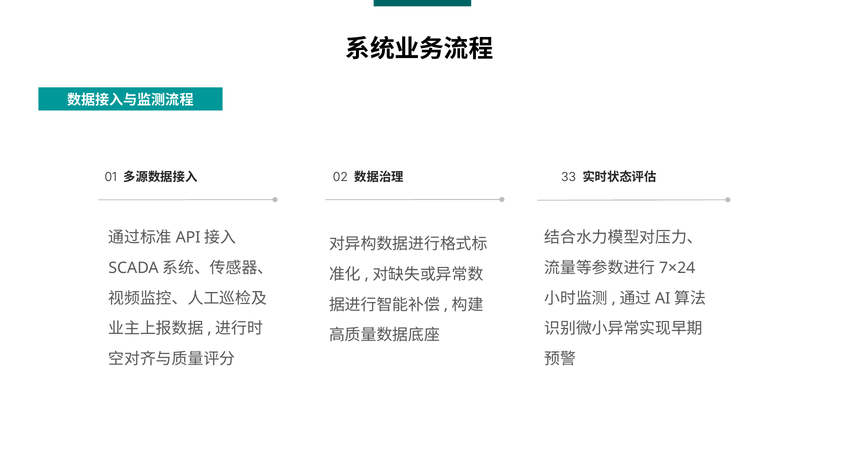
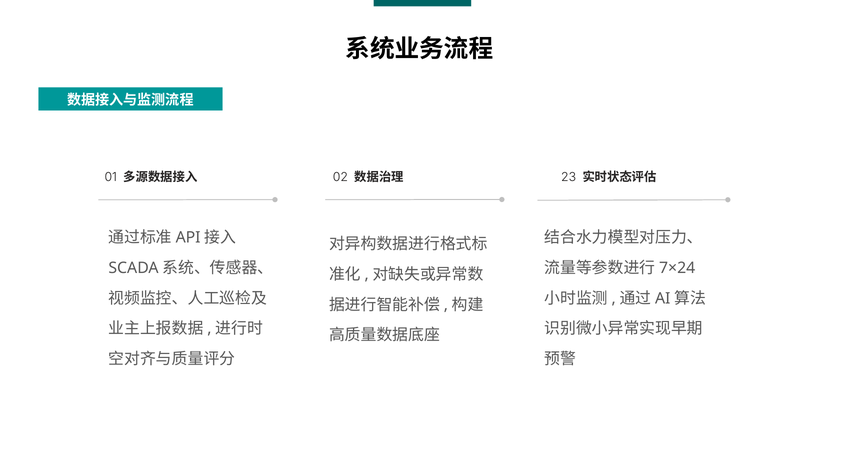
33: 33 -> 23
